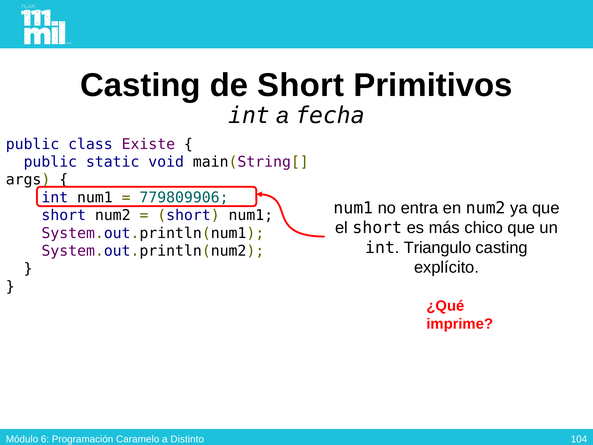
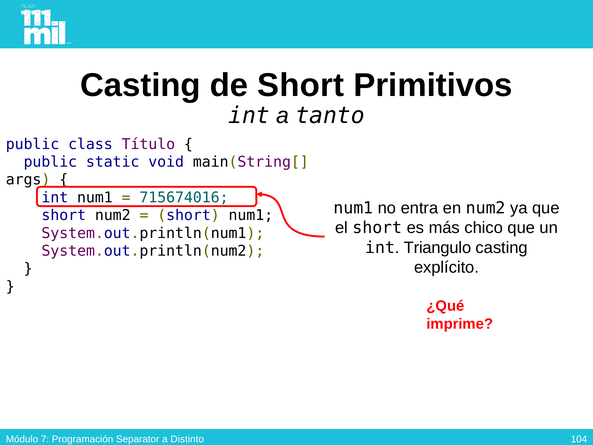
fecha: fecha -> tanto
Existe: Existe -> Título
779809906: 779809906 -> 715674016
6: 6 -> 7
Caramelo: Caramelo -> Separator
